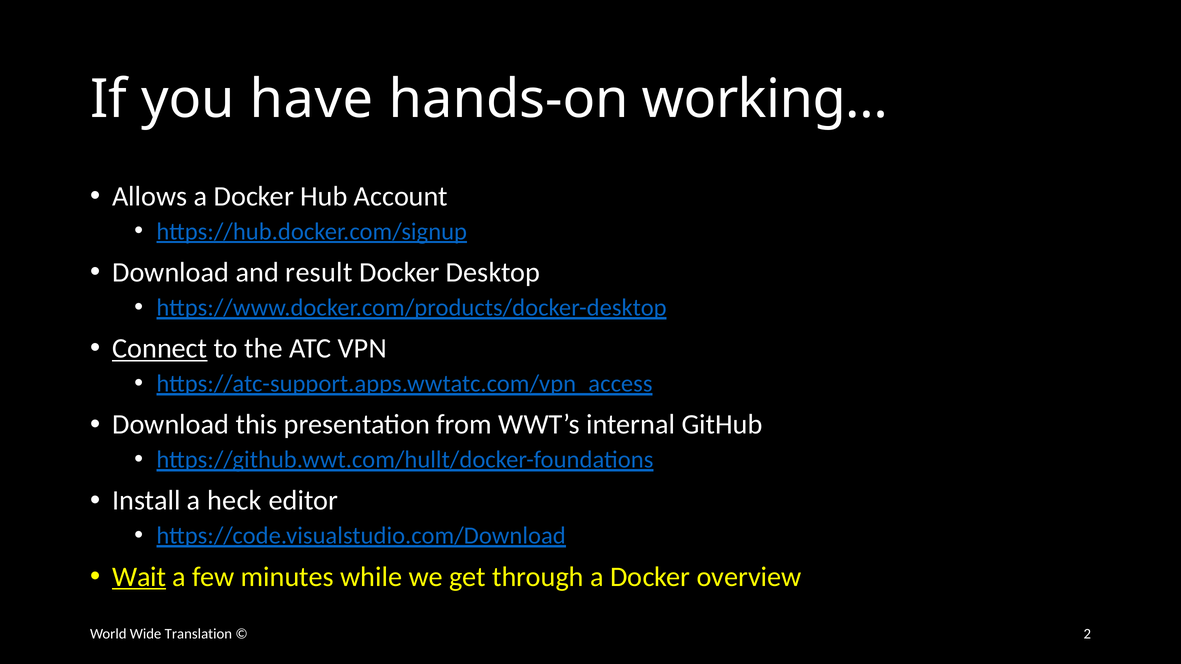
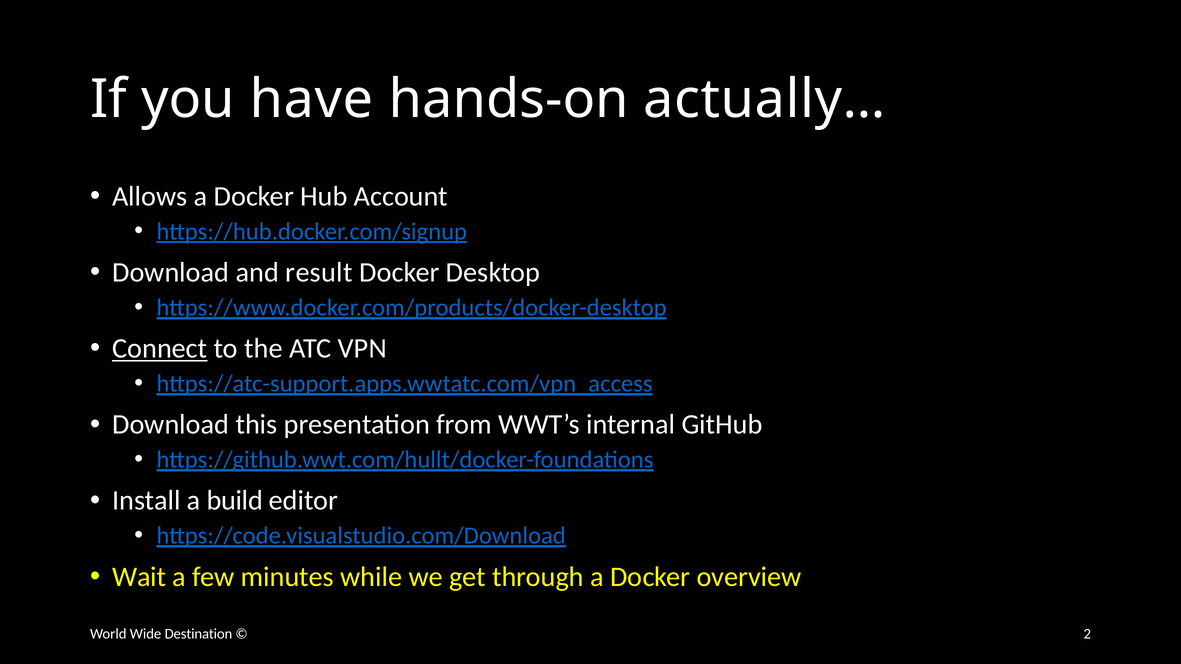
working…: working… -> actually…
heck: heck -> build
Wait underline: present -> none
Translation: Translation -> Destination
